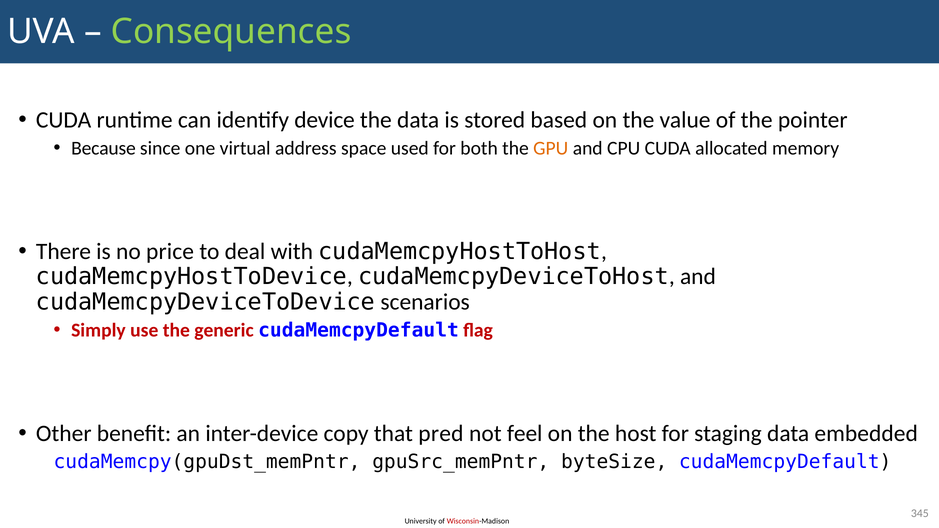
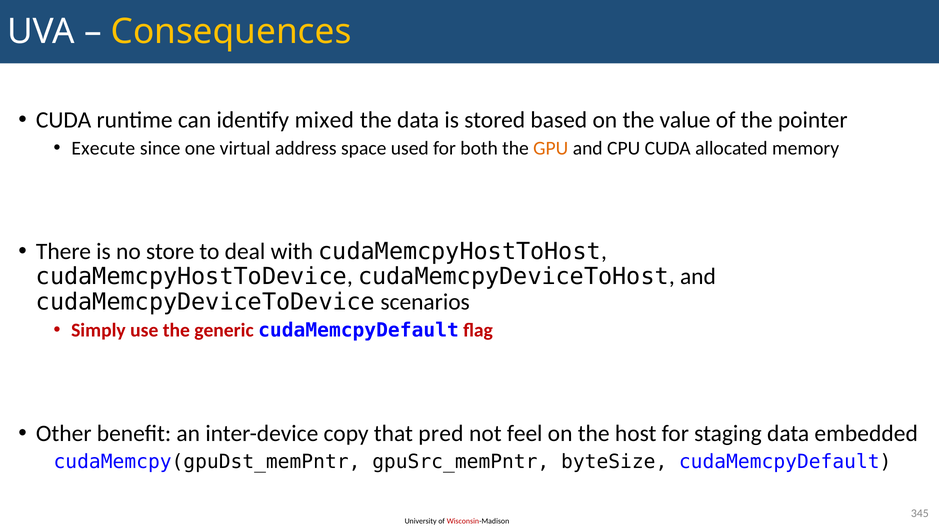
Consequences colour: light green -> yellow
device: device -> mixed
Because: Because -> Execute
price: price -> store
